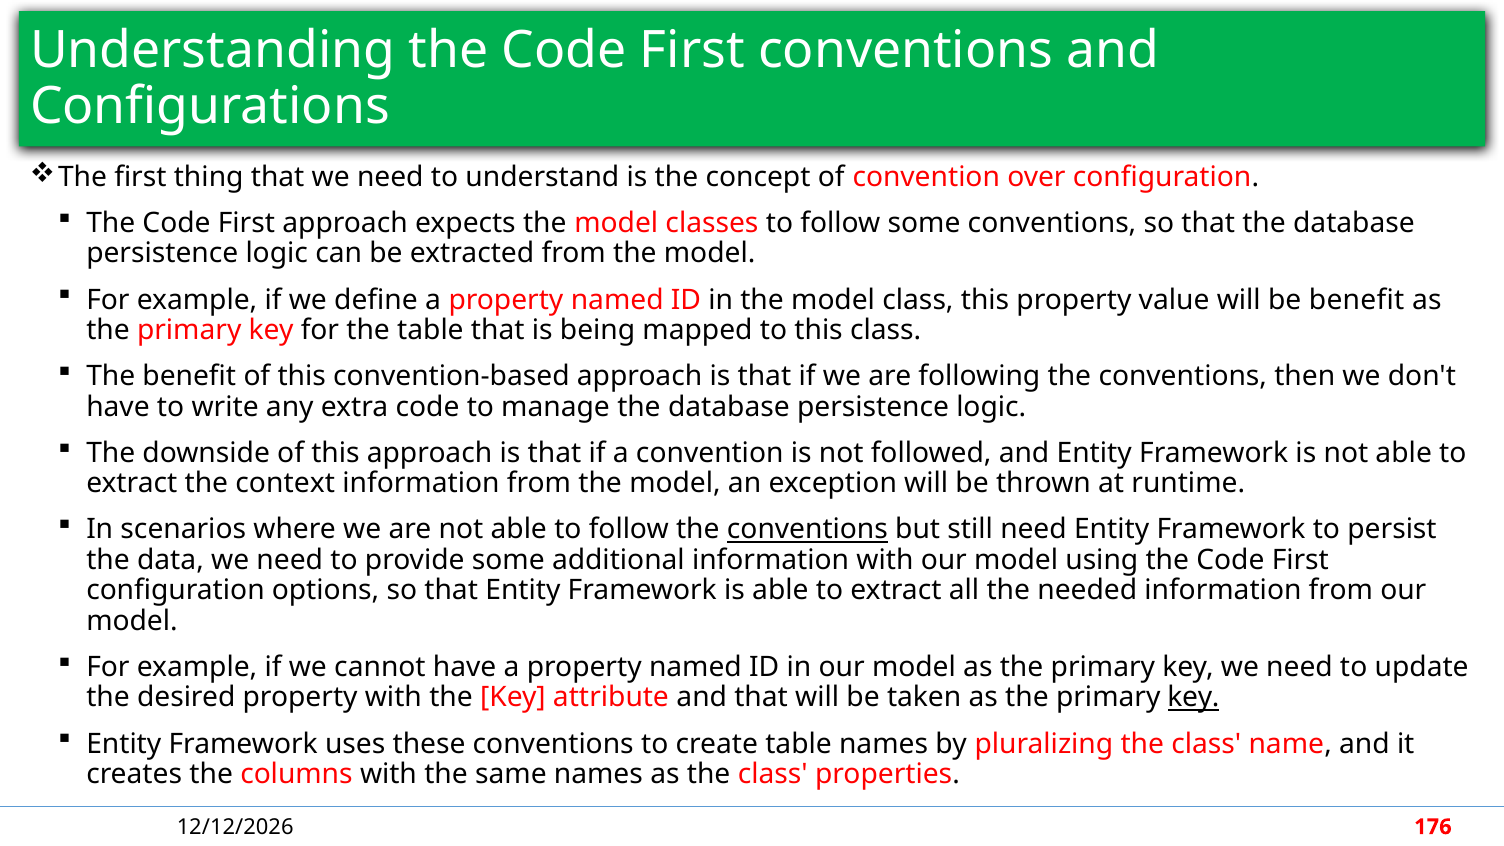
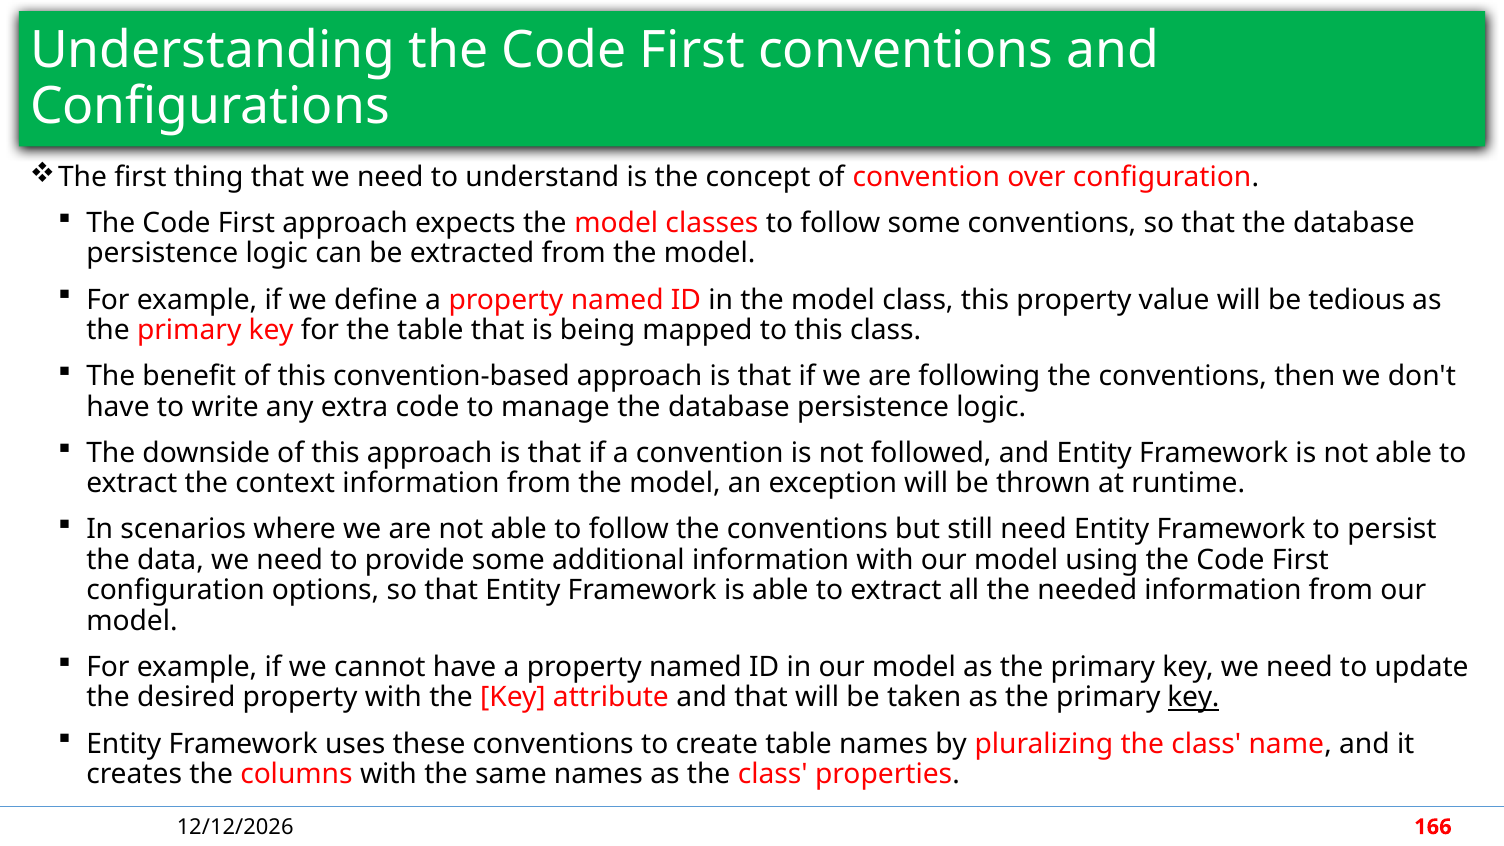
be benefit: benefit -> tedious
conventions at (807, 530) underline: present -> none
176: 176 -> 166
